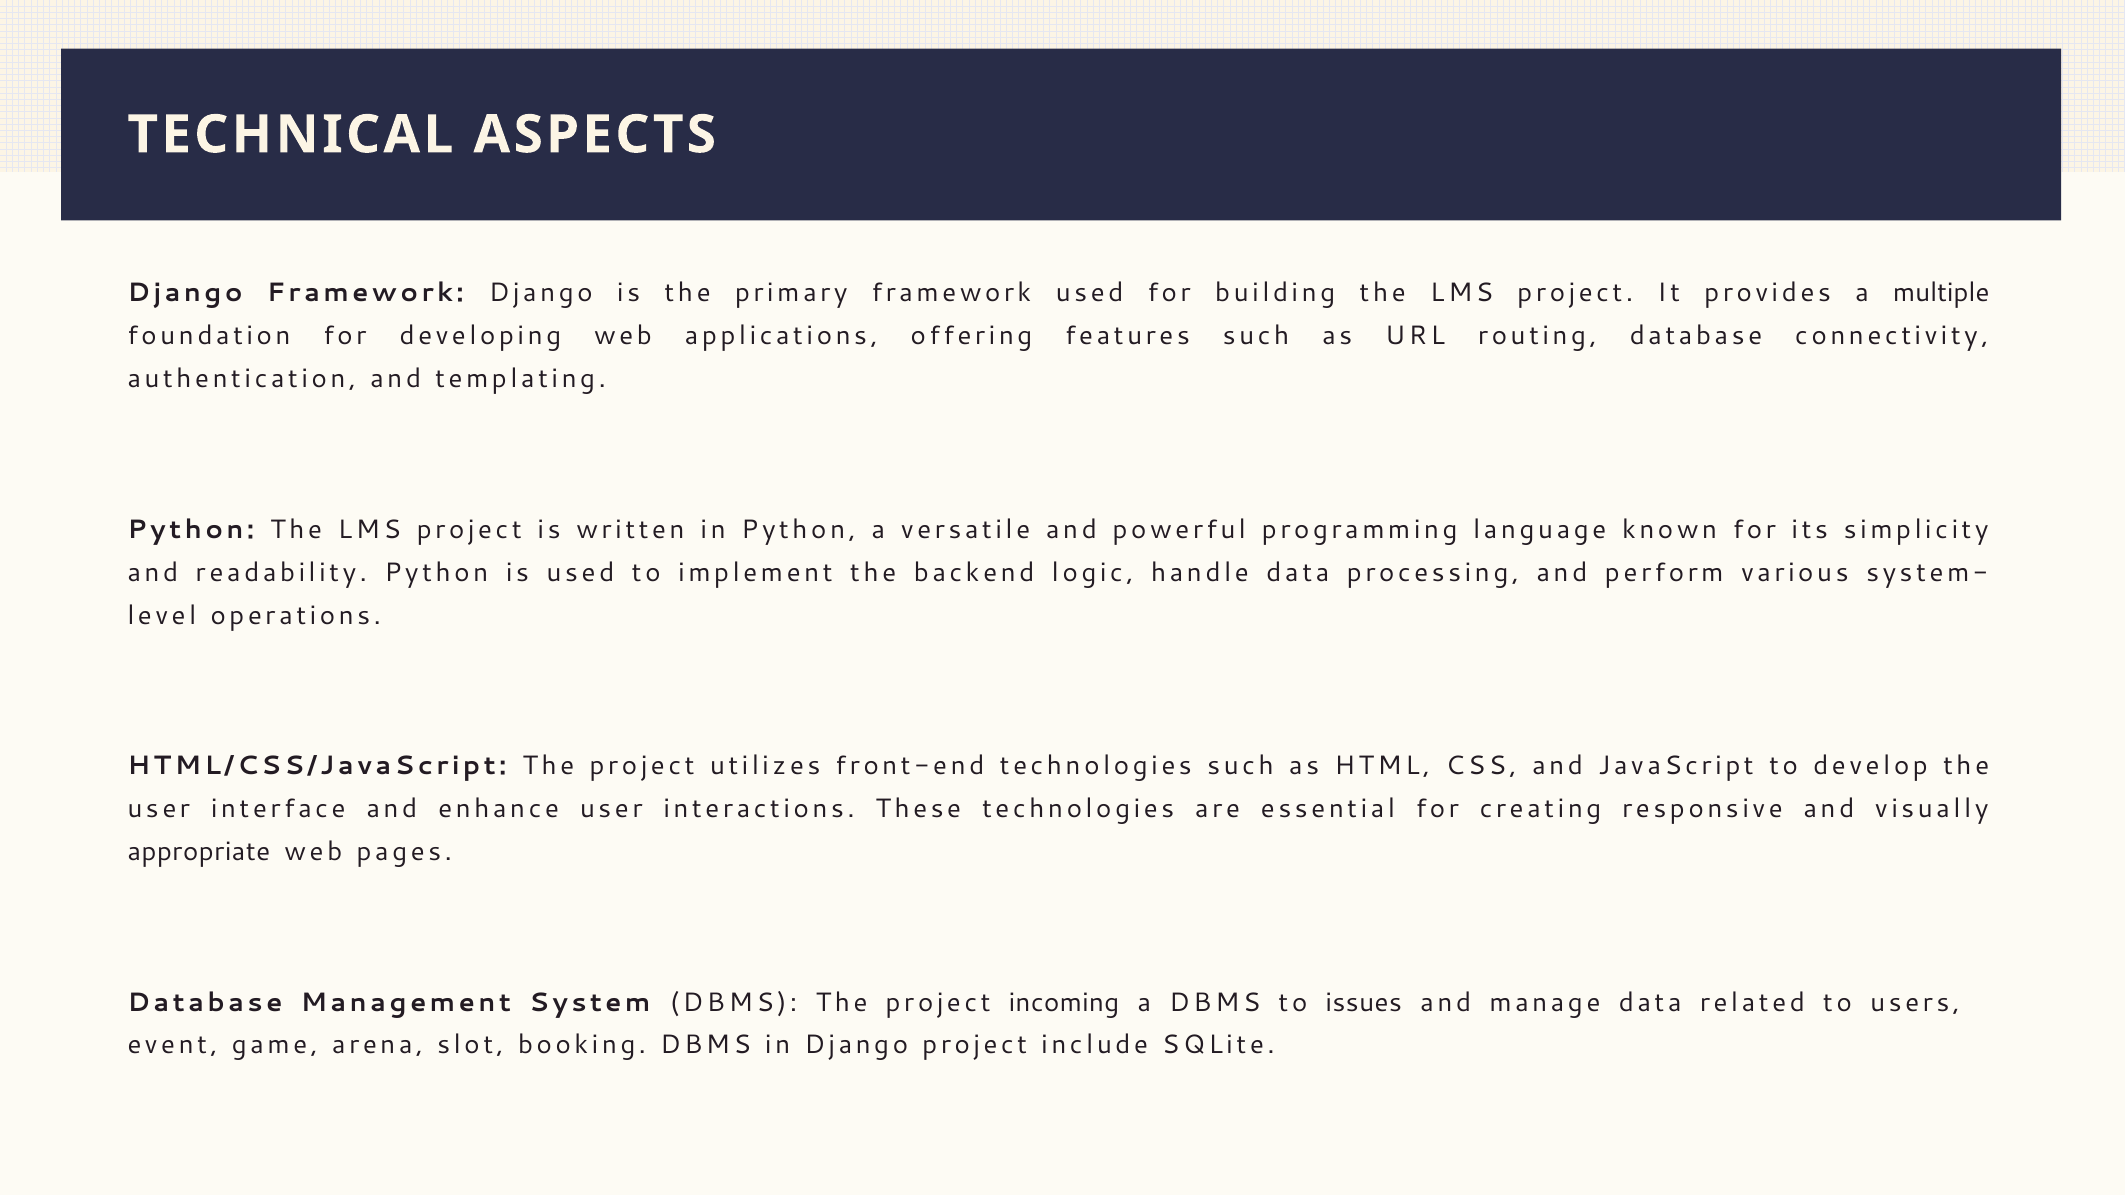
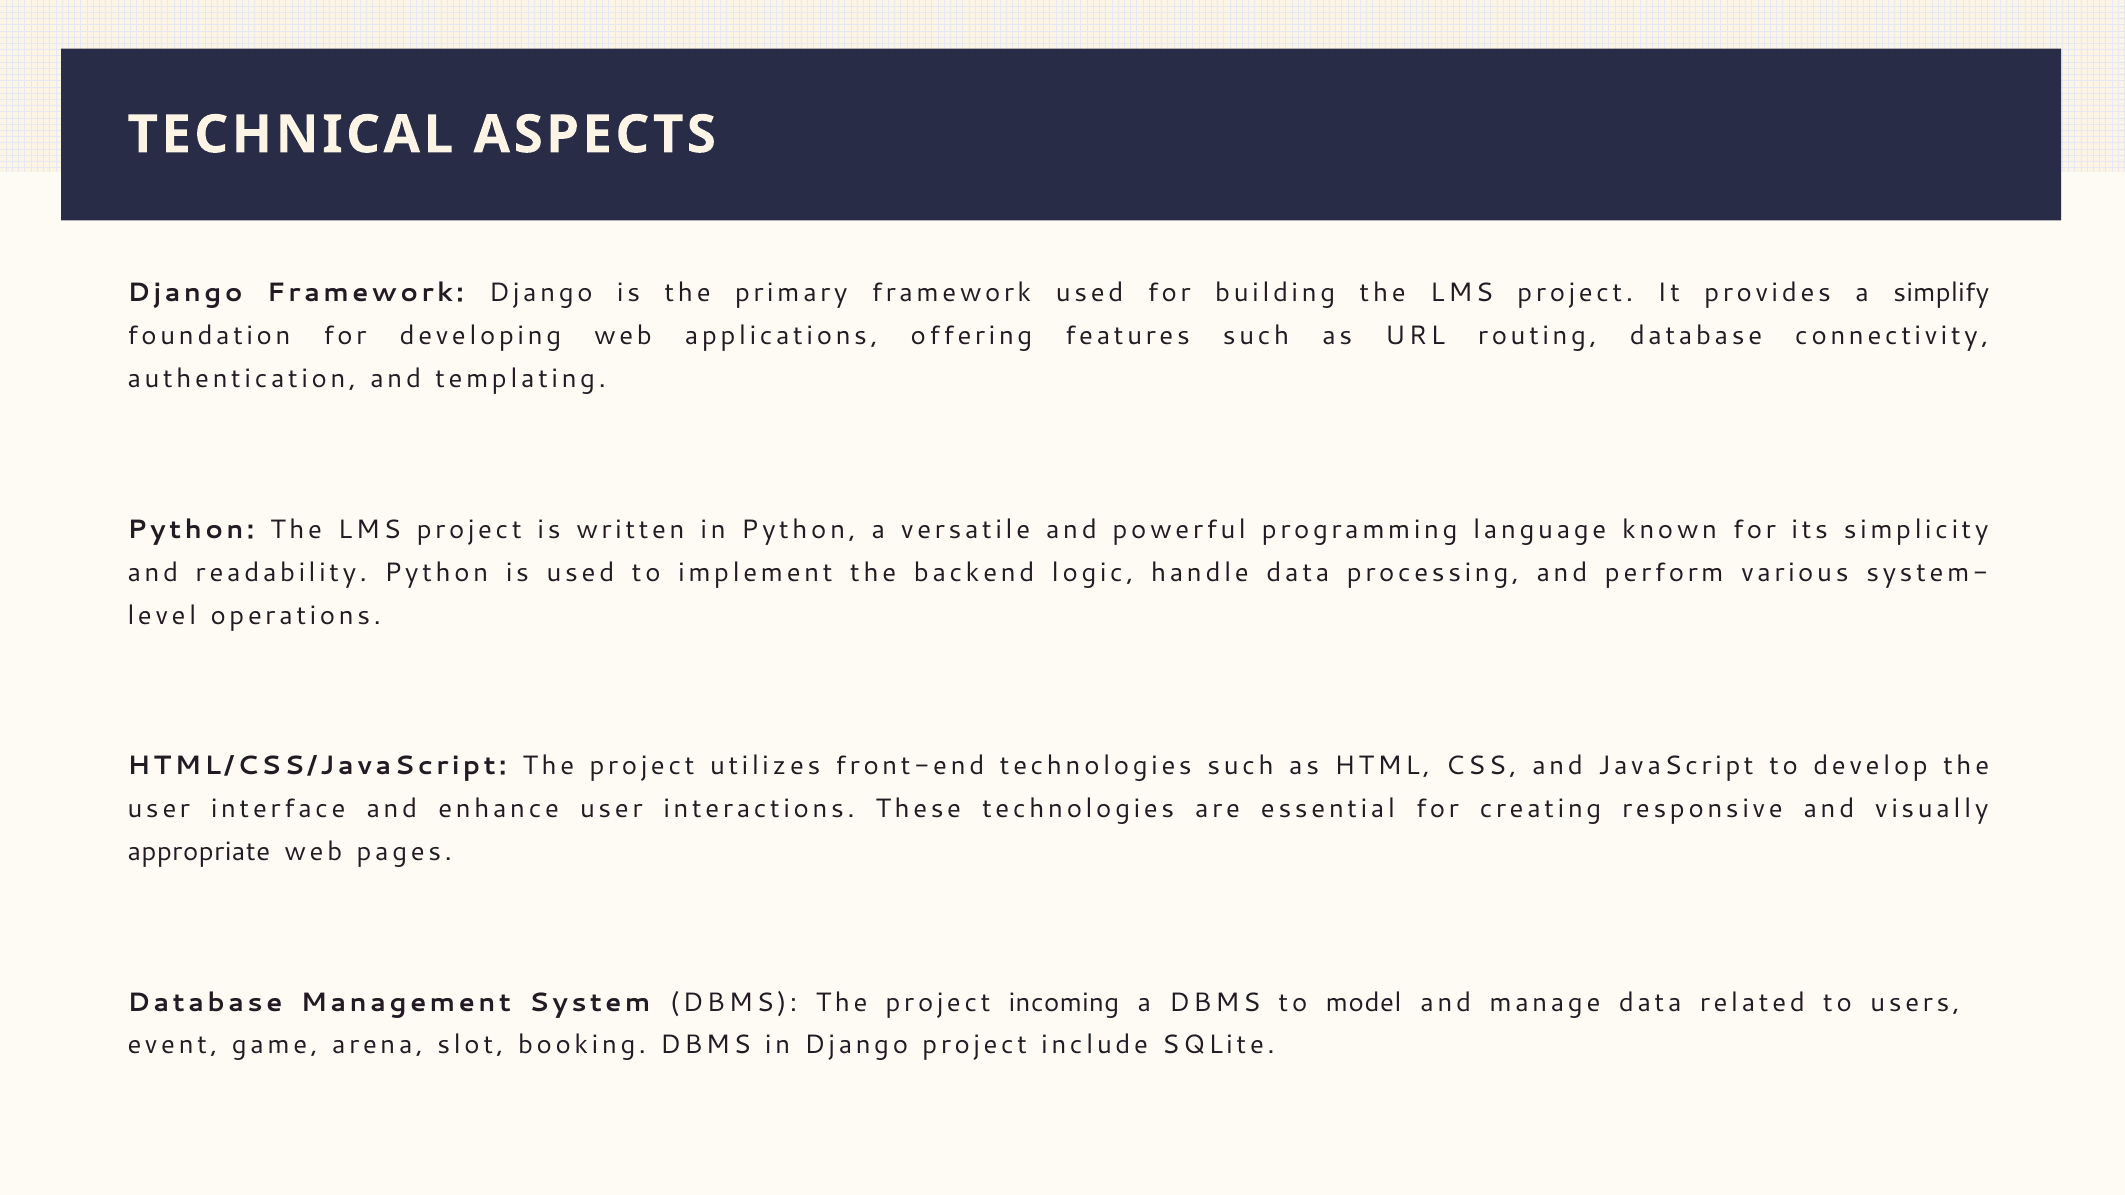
multiple: multiple -> simplify
issues: issues -> model
